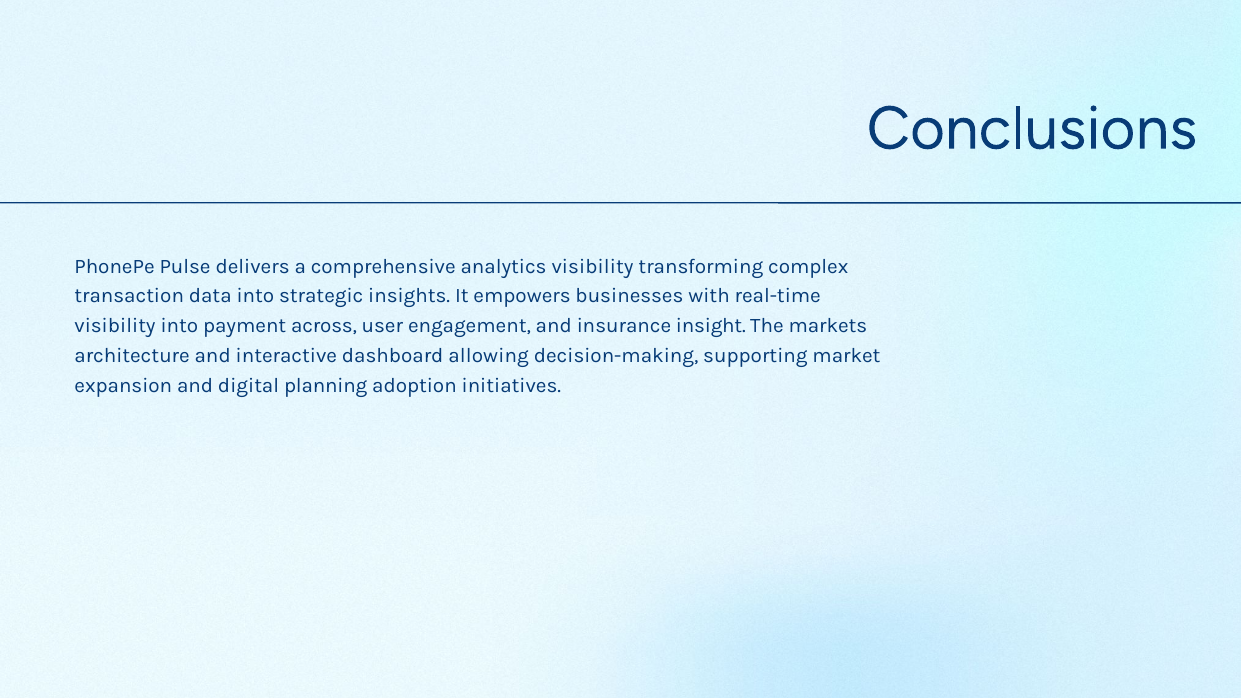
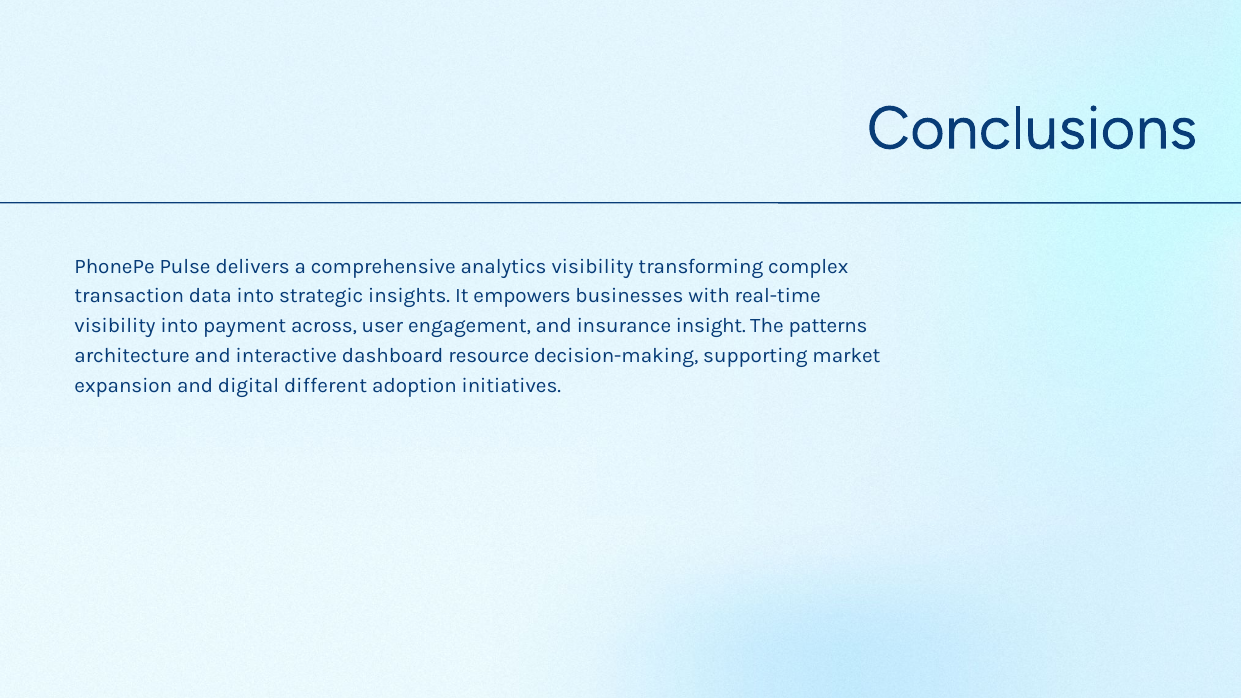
markets: markets -> patterns
allowing: allowing -> resource
planning: planning -> different
